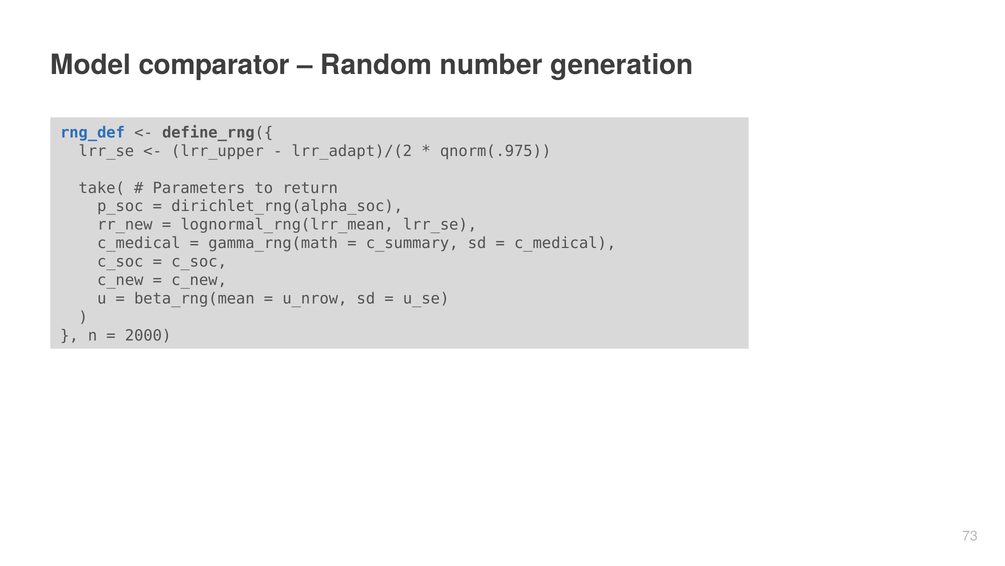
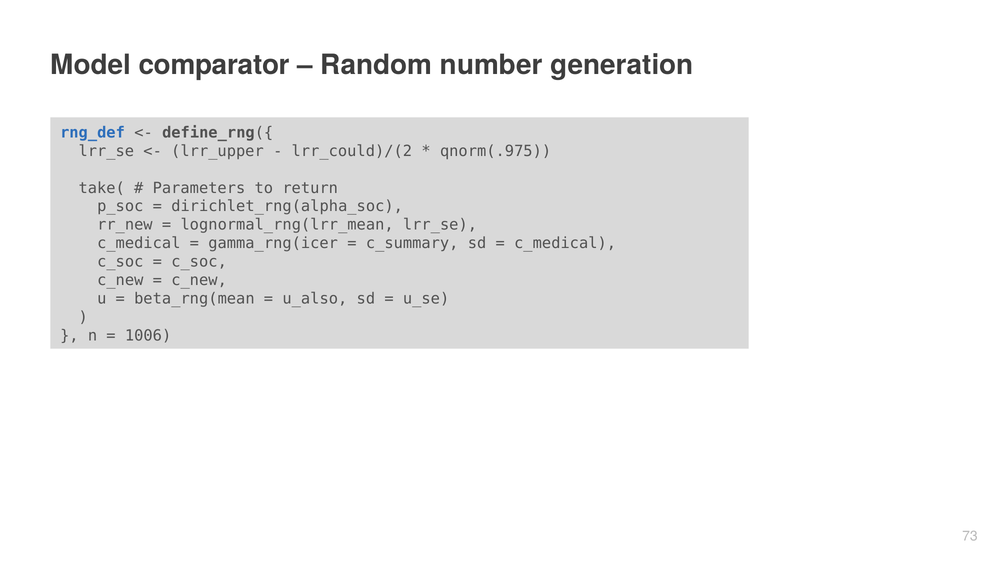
lrr_adapt)/(2: lrr_adapt)/(2 -> lrr_could)/(2
gamma_rng(math: gamma_rng(math -> gamma_rng(icer
u_nrow: u_nrow -> u_also
2000: 2000 -> 1006
